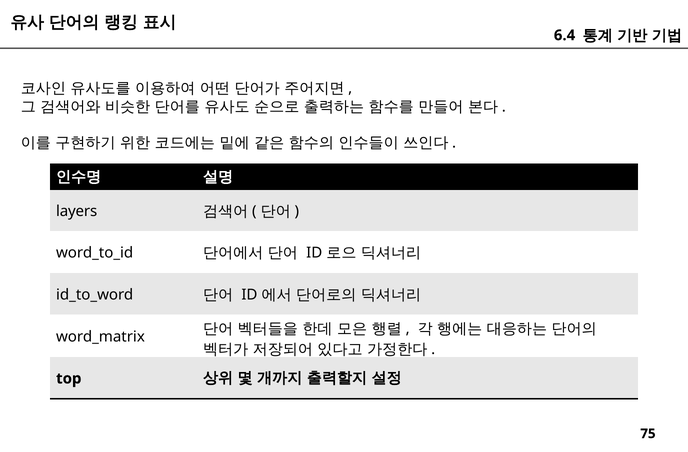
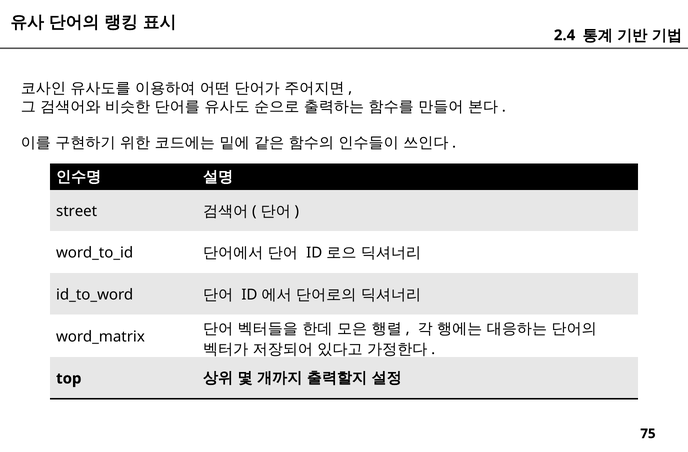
6.4: 6.4 -> 2.4
layers: layers -> street
